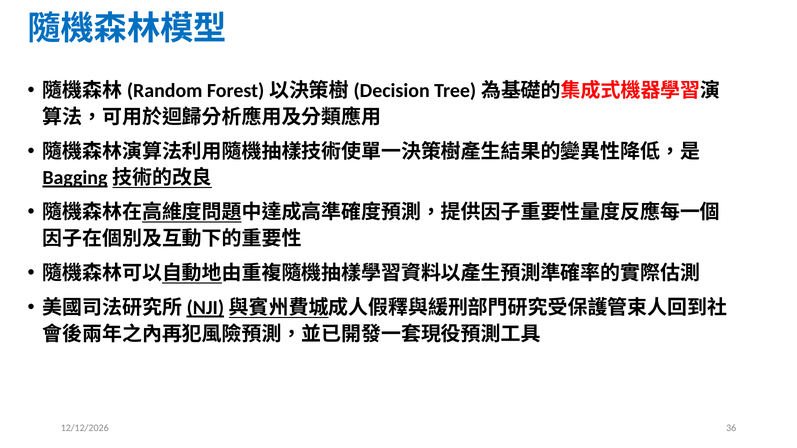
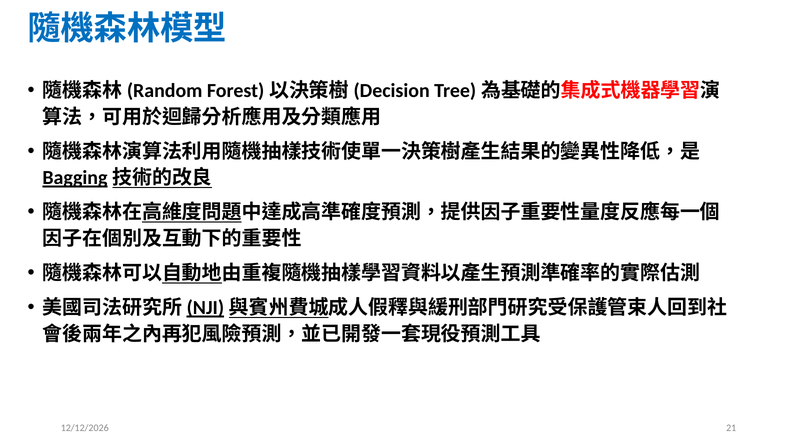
36: 36 -> 21
